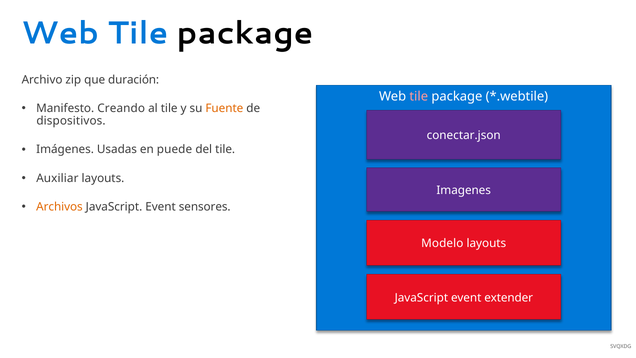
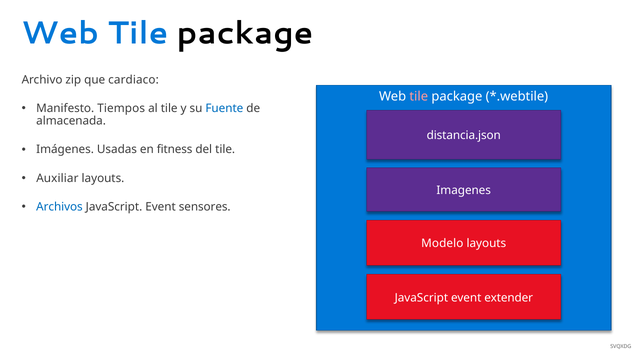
duración: duración -> cardiaco
Creando: Creando -> Tiempos
Fuente colour: orange -> blue
dispositivos: dispositivos -> almacenada
conectar.json: conectar.json -> distancia.json
puede: puede -> fitness
Archivos colour: orange -> blue
